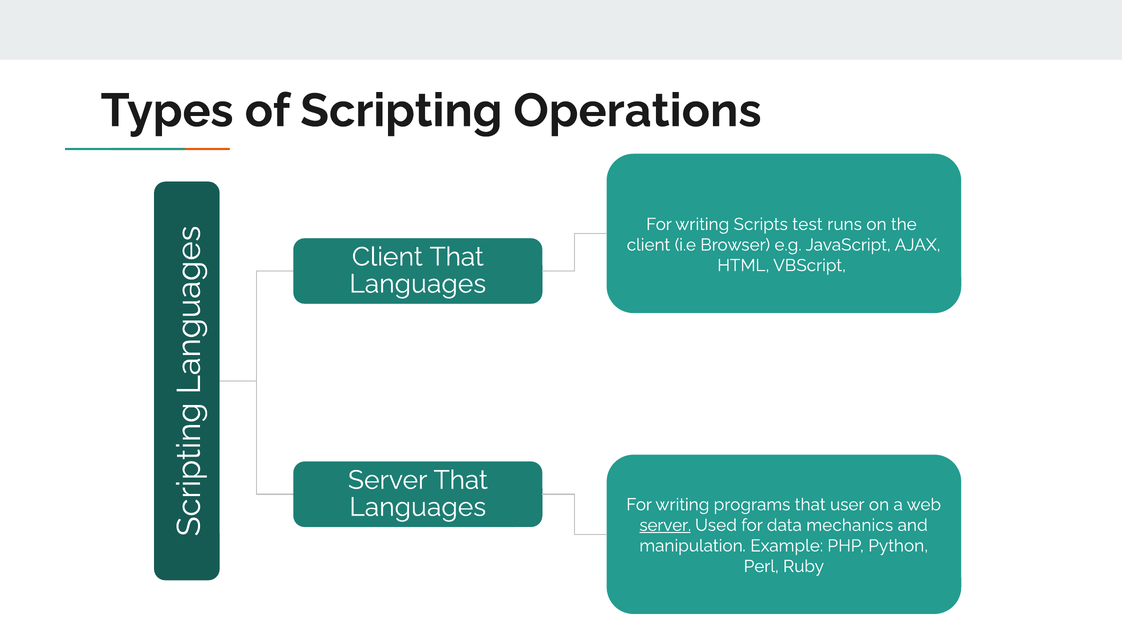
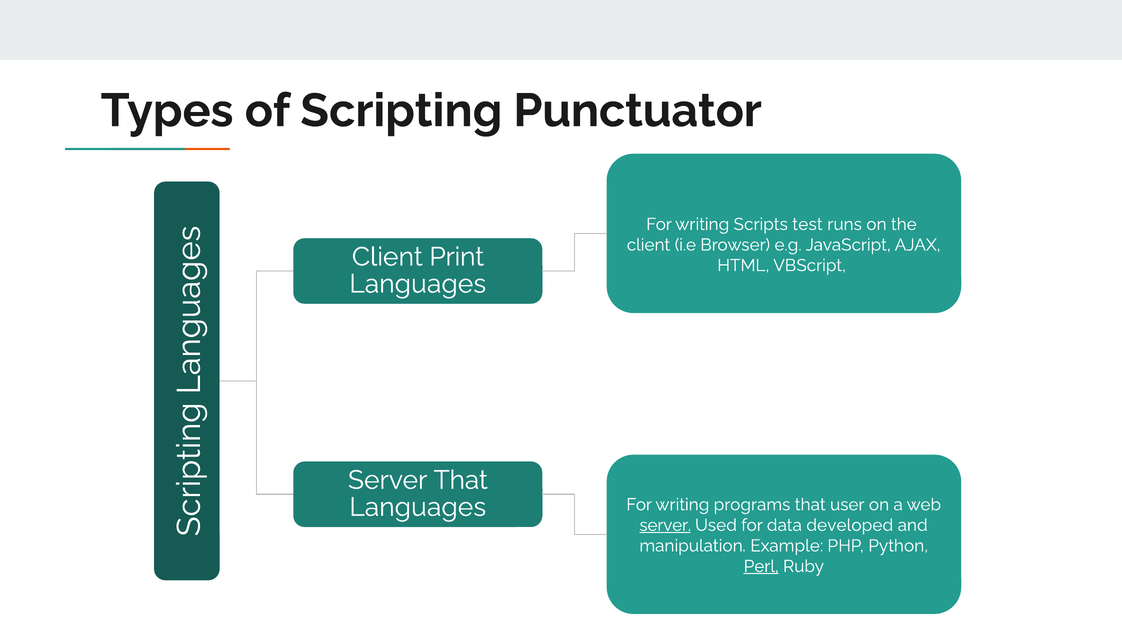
Operations: Operations -> Punctuator
Client That: That -> Print
mechanics: mechanics -> developed
Perl underline: none -> present
